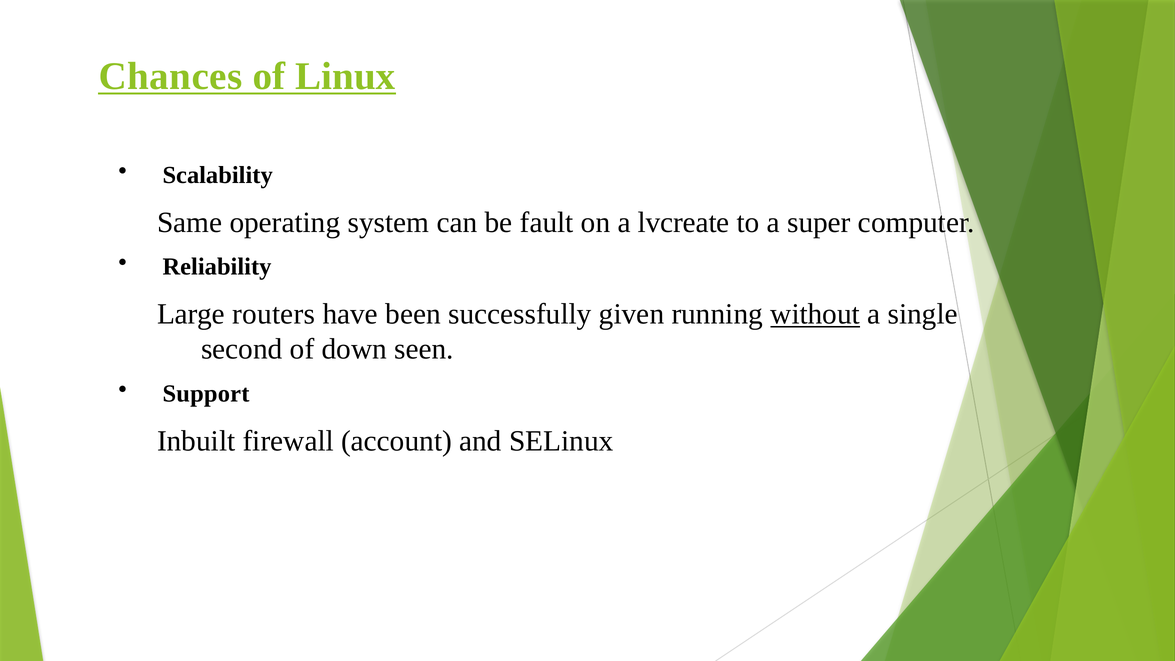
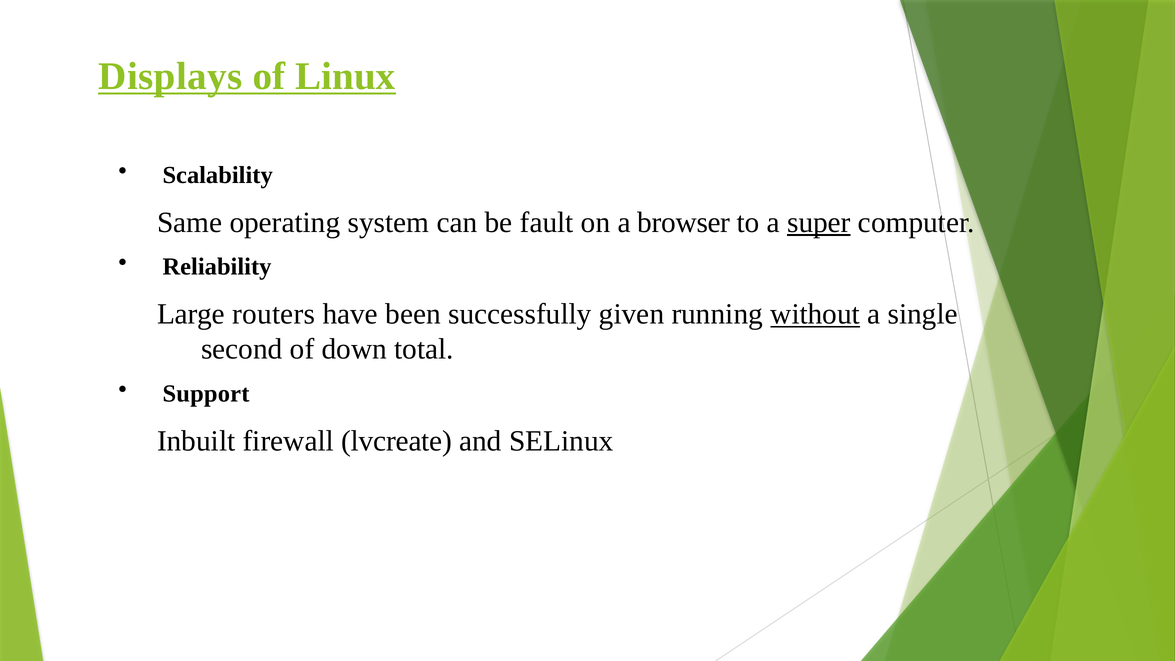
Chances: Chances -> Displays
lvcreate: lvcreate -> browser
super underline: none -> present
seen: seen -> total
account: account -> lvcreate
